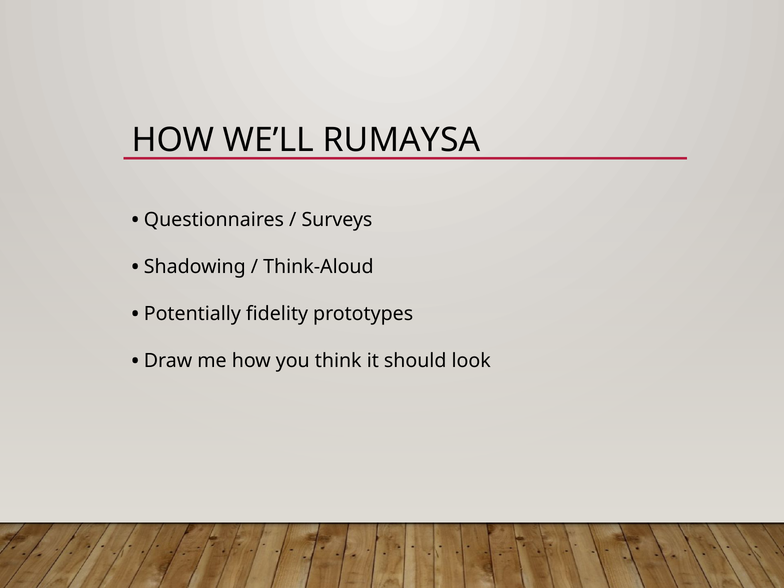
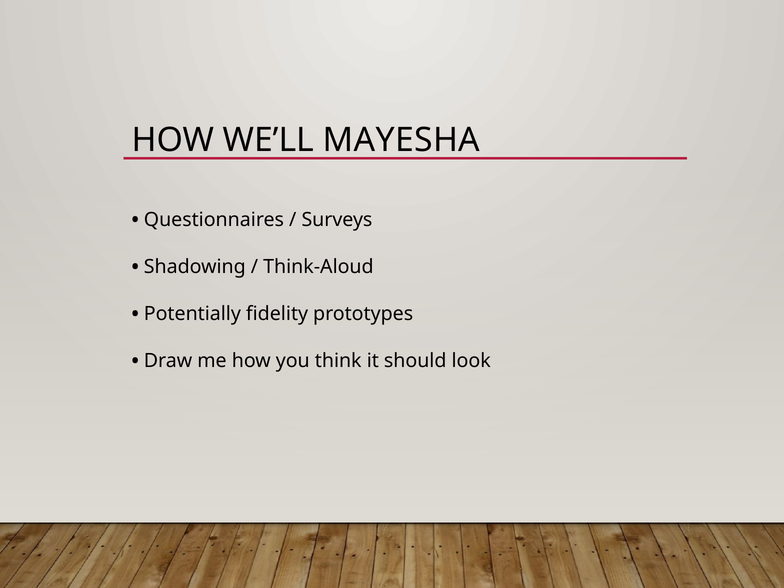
RUMAYSA: RUMAYSA -> MAYESHA
